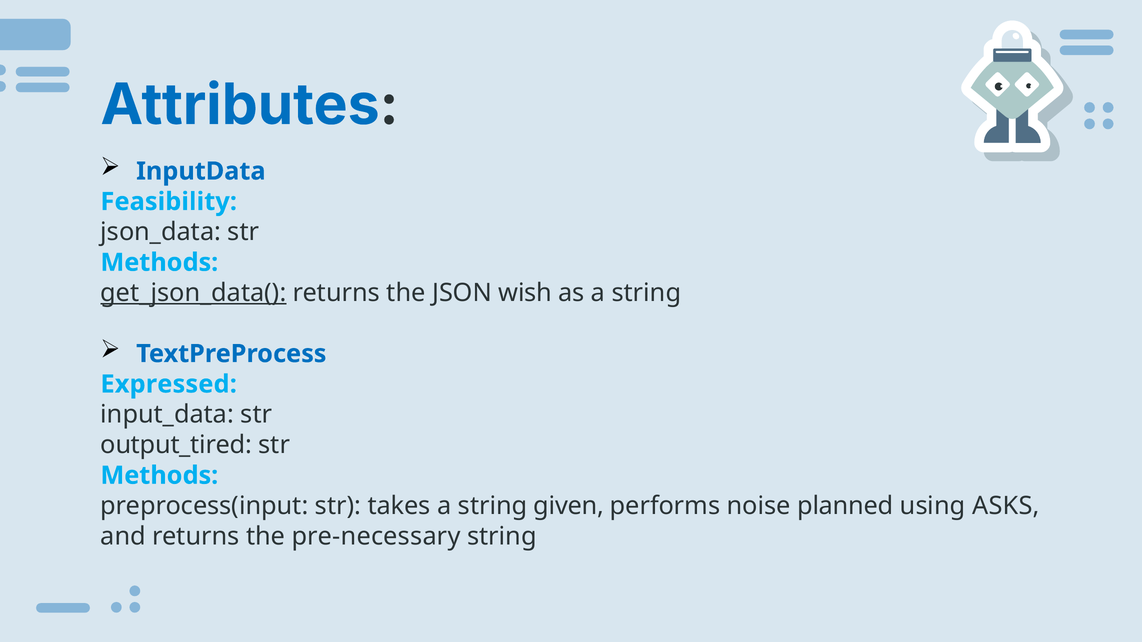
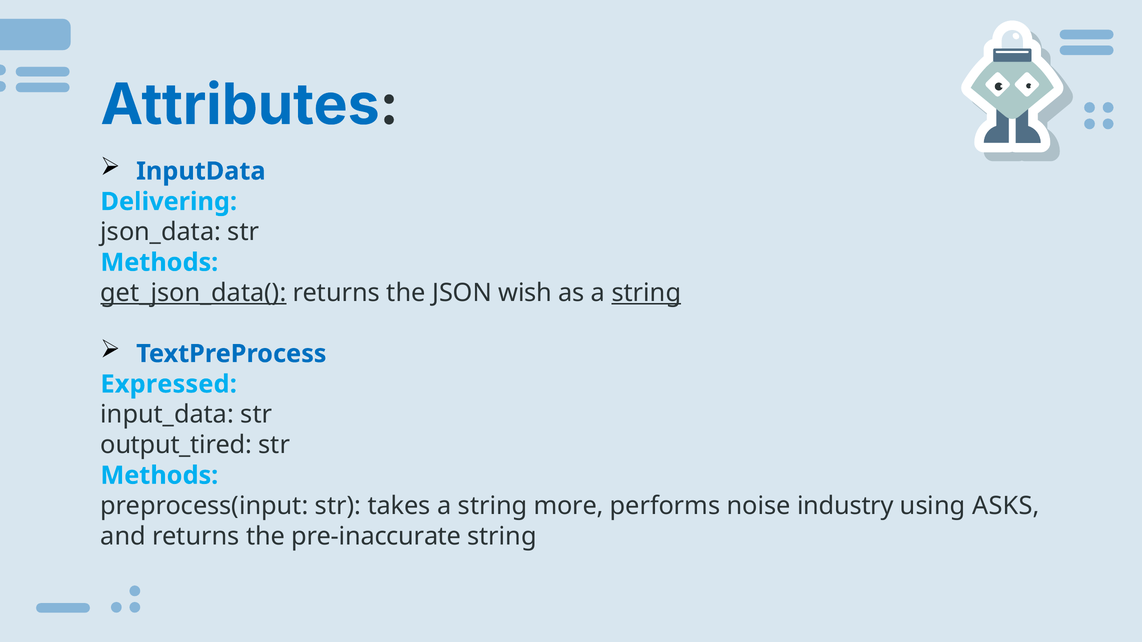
Feasibility: Feasibility -> Delivering
string at (646, 293) underline: none -> present
given: given -> more
planned: planned -> industry
pre-necessary: pre-necessary -> pre-inaccurate
